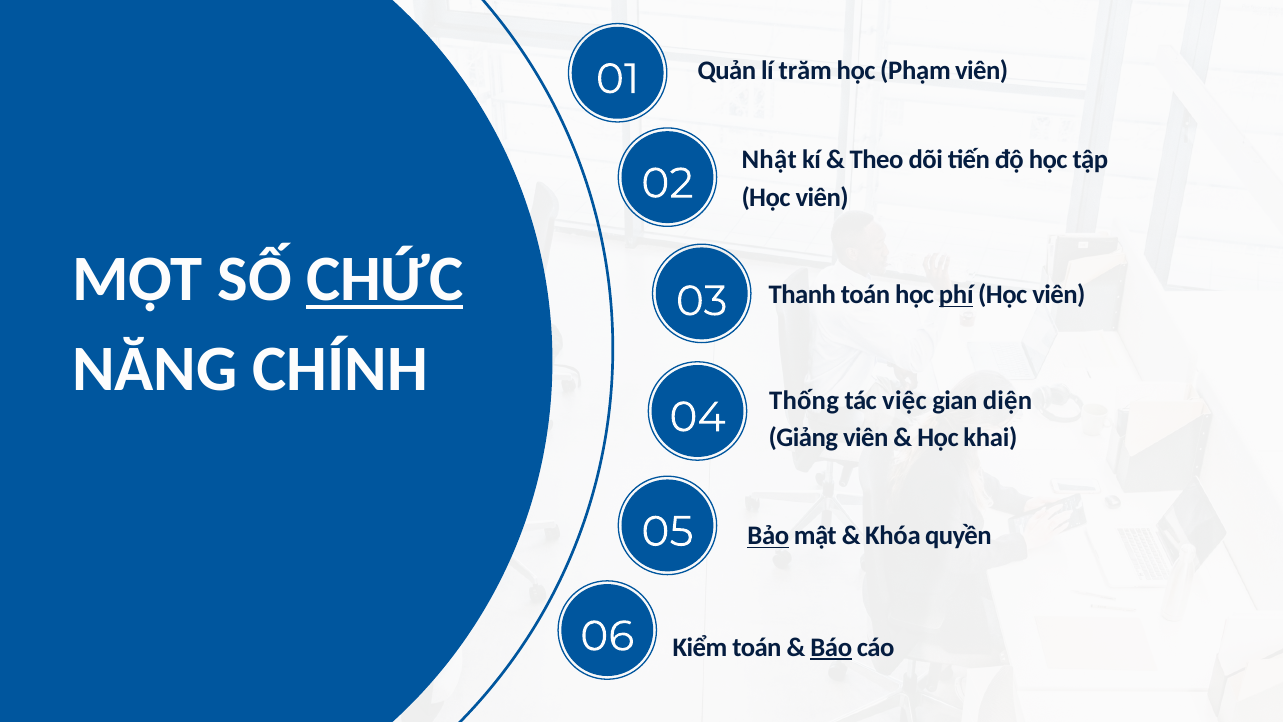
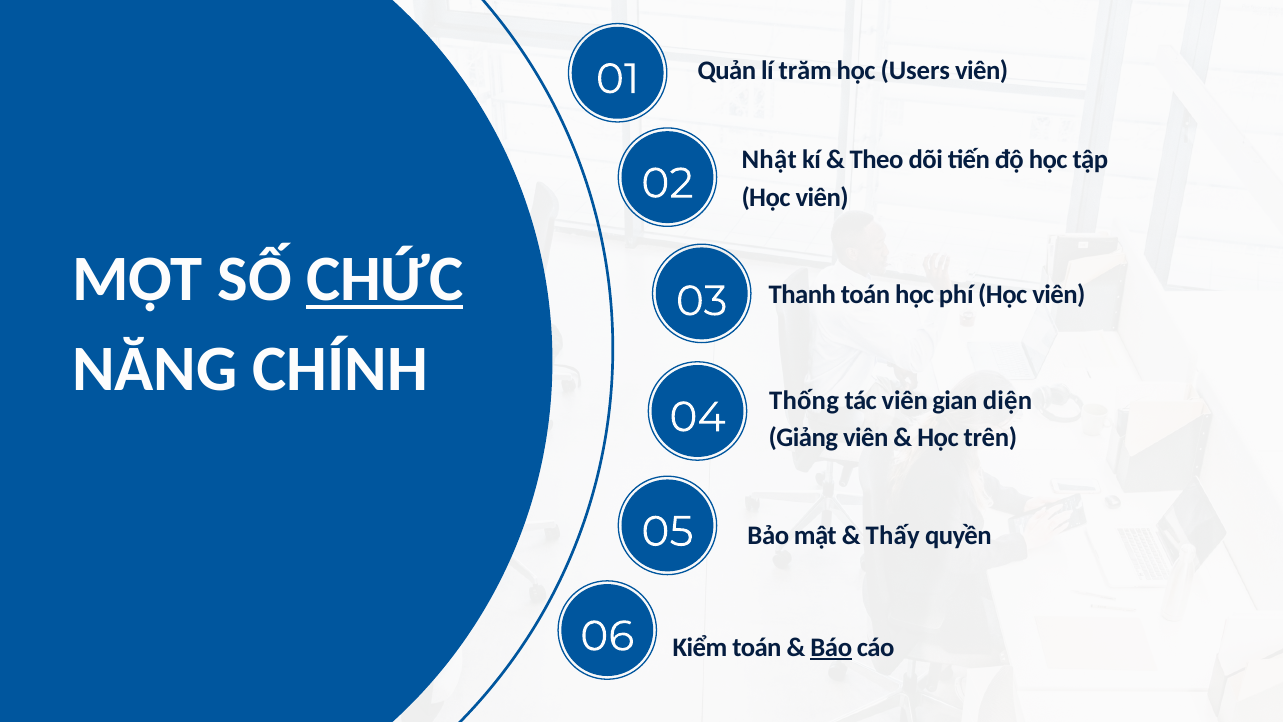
Phạm: Phạm -> Users
phí underline: present -> none
tác việc: việc -> viên
khai: khai -> trên
Bảo underline: present -> none
Khóa: Khóa -> Thấy
